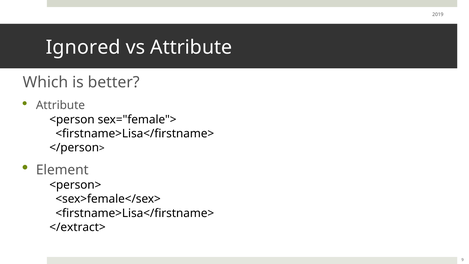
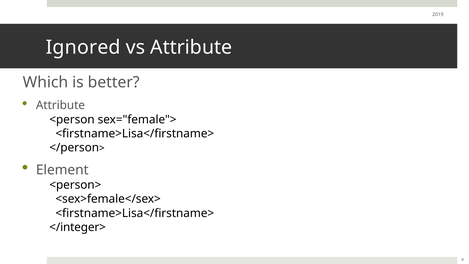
</extract>: </extract> -> </integer>
